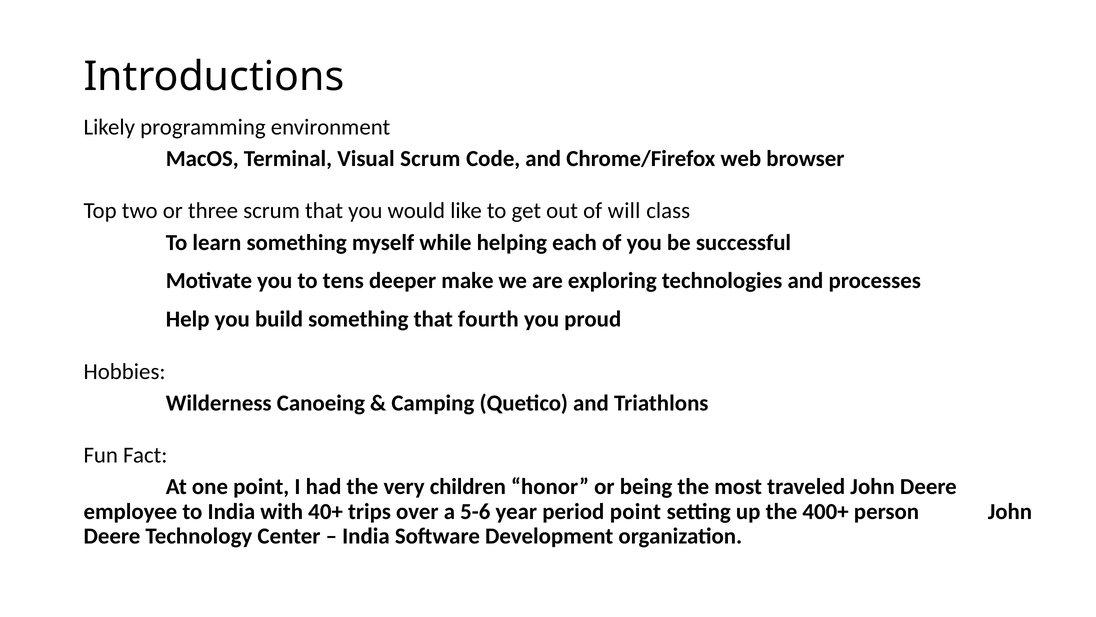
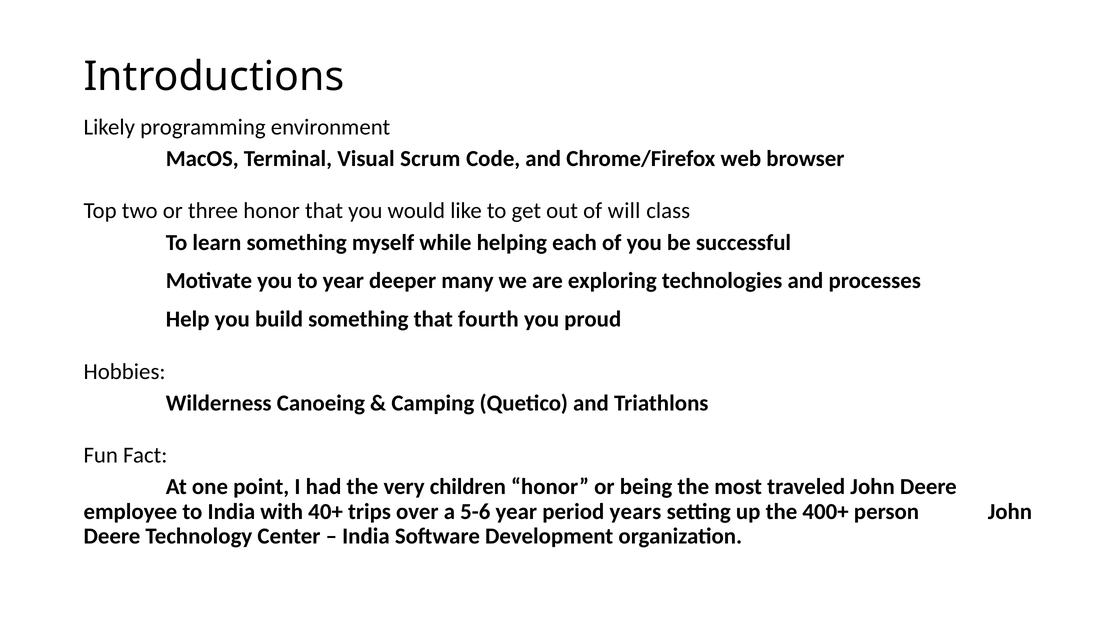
three scrum: scrum -> honor
to tens: tens -> year
make: make -> many
period point: point -> years
